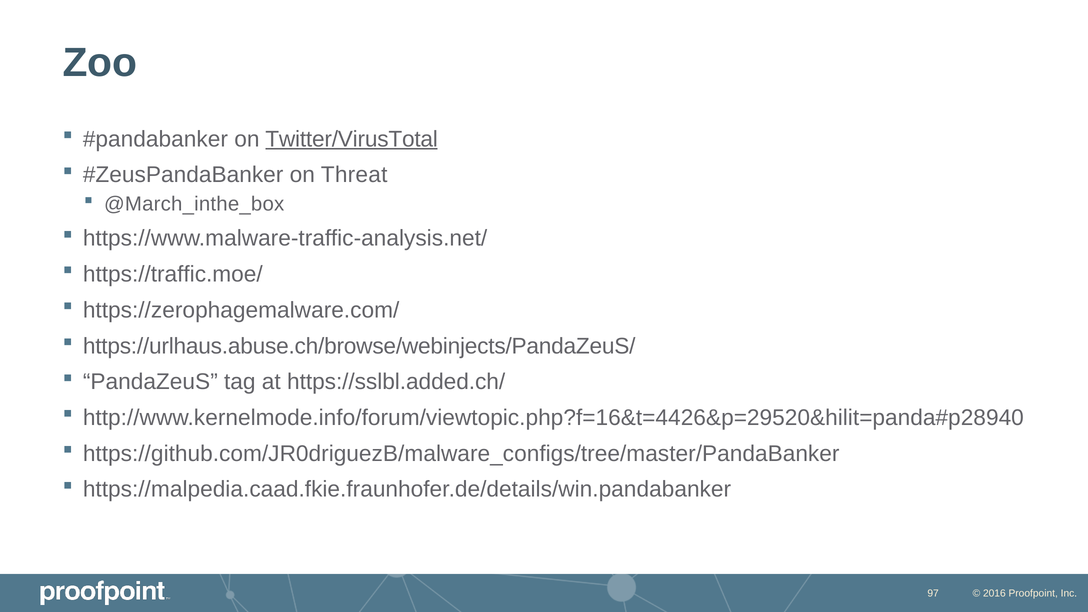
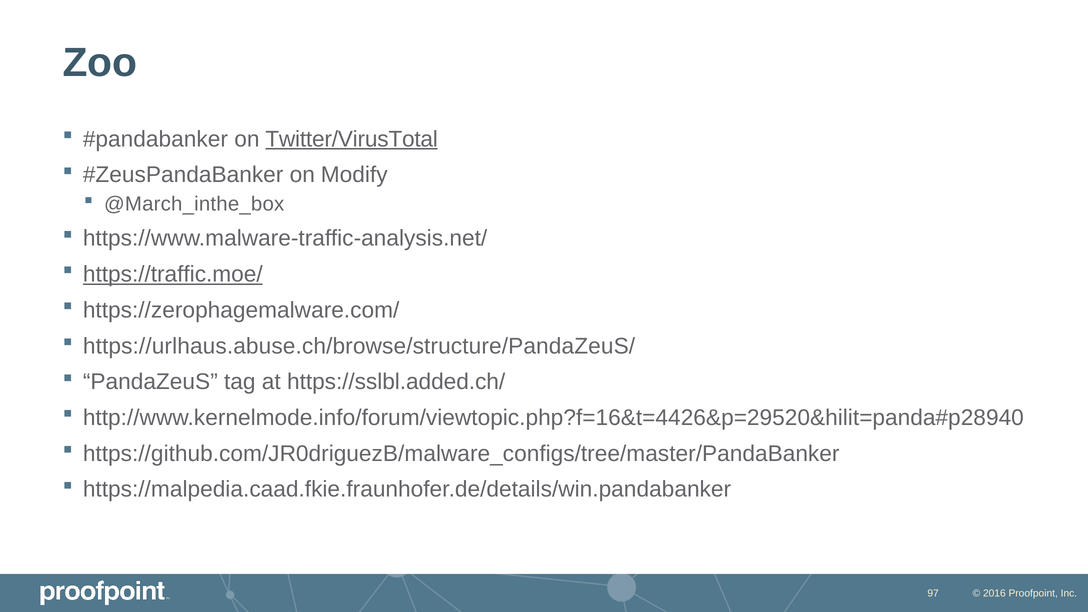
Threat: Threat -> Modify
https://traffic.moe/ underline: none -> present
https://urlhaus.abuse.ch/browse/webinjects/PandaZeuS/: https://urlhaus.abuse.ch/browse/webinjects/PandaZeuS/ -> https://urlhaus.abuse.ch/browse/structure/PandaZeuS/
